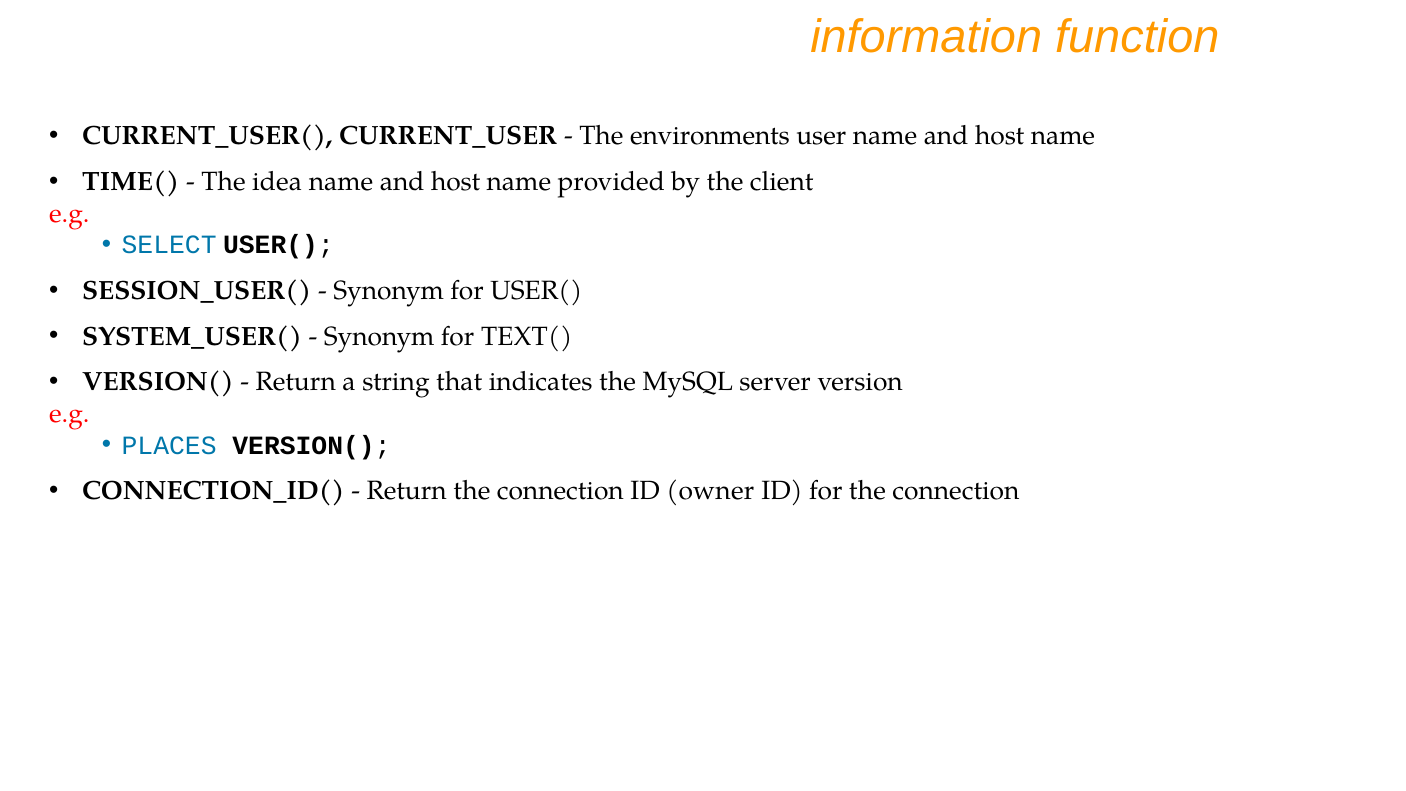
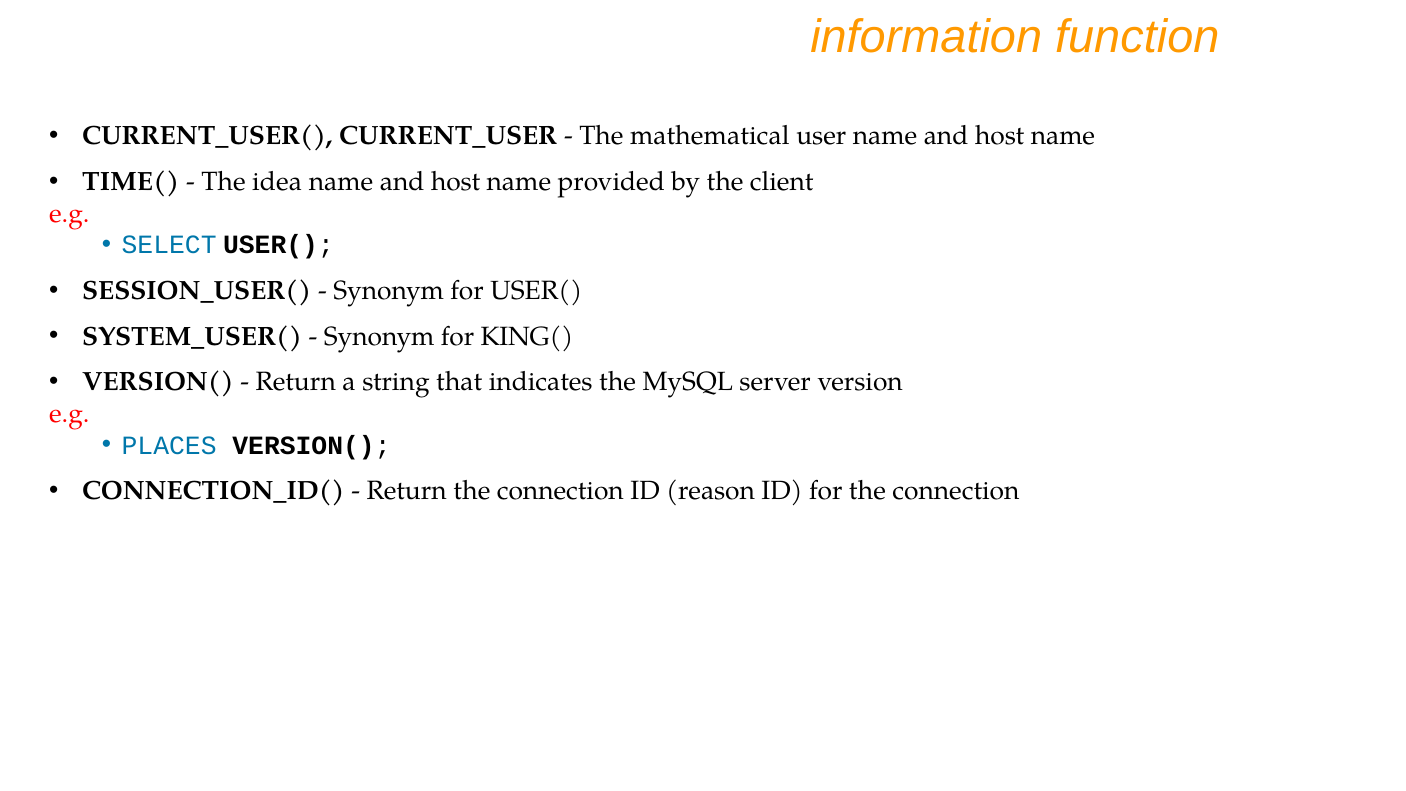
environments: environments -> mathematical
TEXT(: TEXT( -> KING(
owner: owner -> reason
